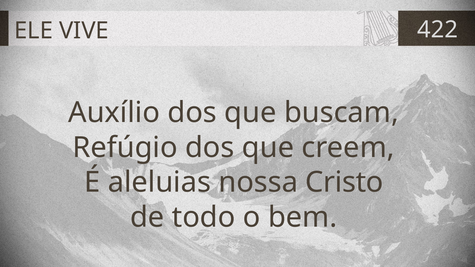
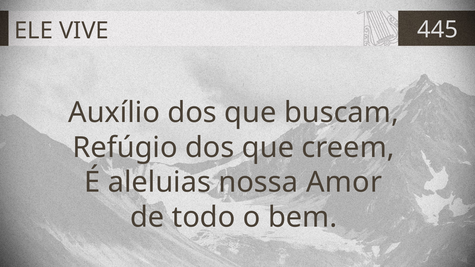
422: 422 -> 445
Cristo: Cristo -> Amor
